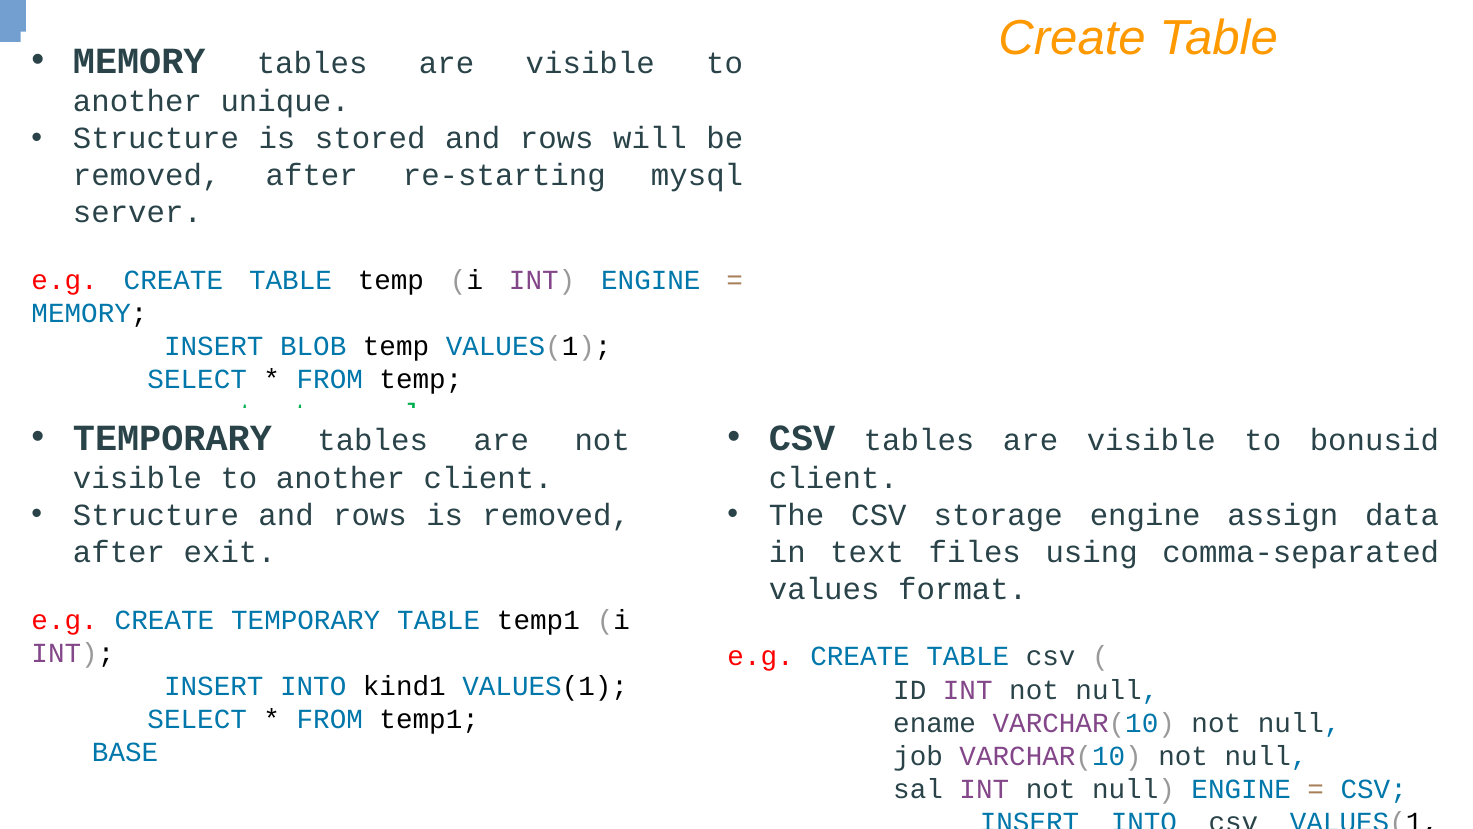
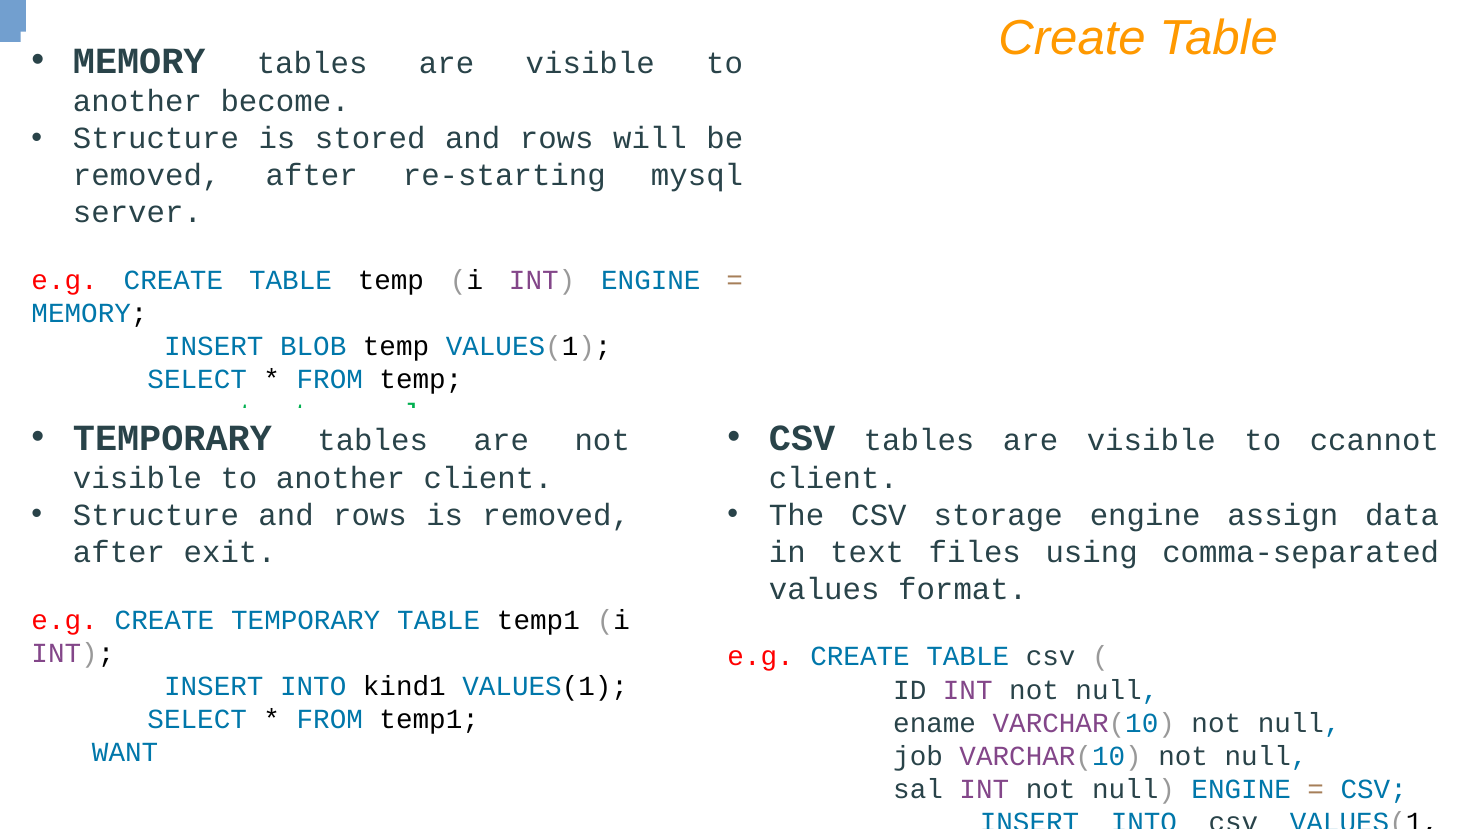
unique: unique -> become
bonusid: bonusid -> ccannot
BASE: BASE -> WANT
